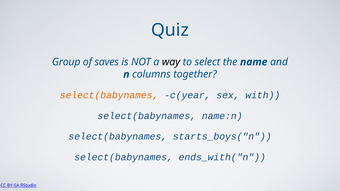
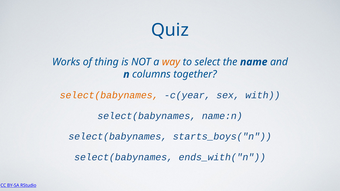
Group: Group -> Works
saves: saves -> thing
way colour: black -> orange
